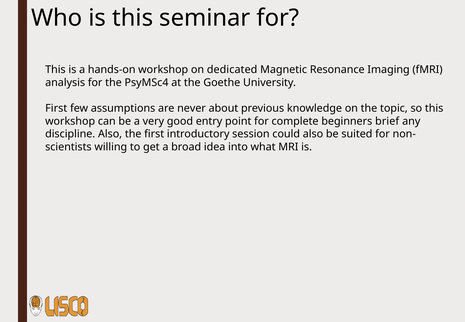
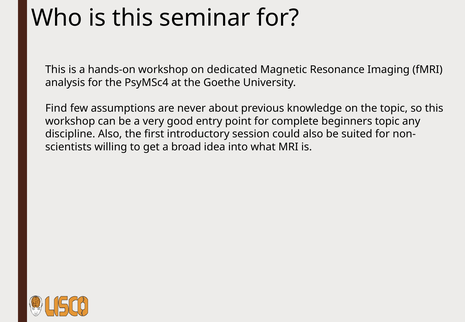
First at (56, 108): First -> Find
beginners brief: brief -> topic
